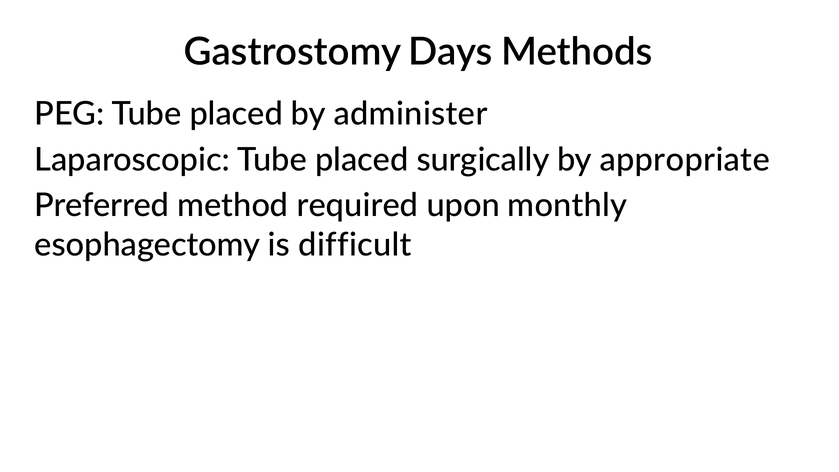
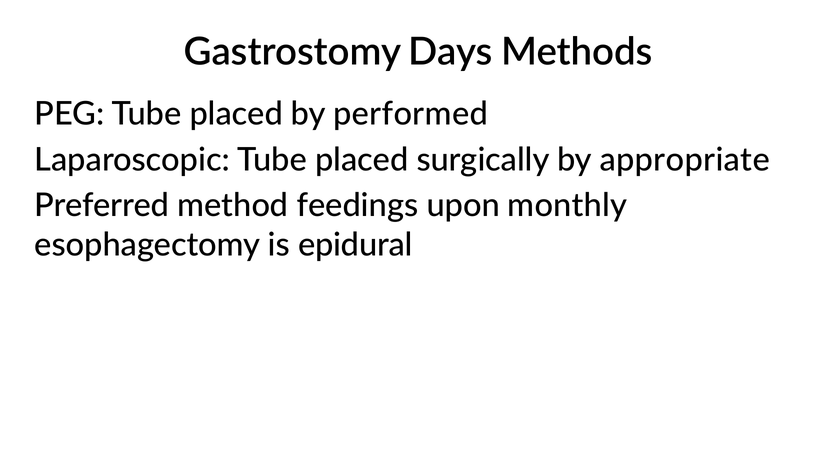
administer: administer -> performed
required: required -> feedings
difficult: difficult -> epidural
